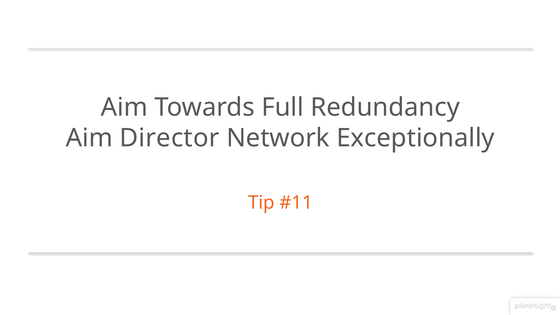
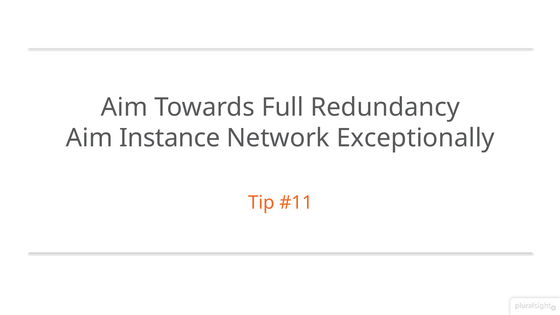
Director: Director -> Instance
